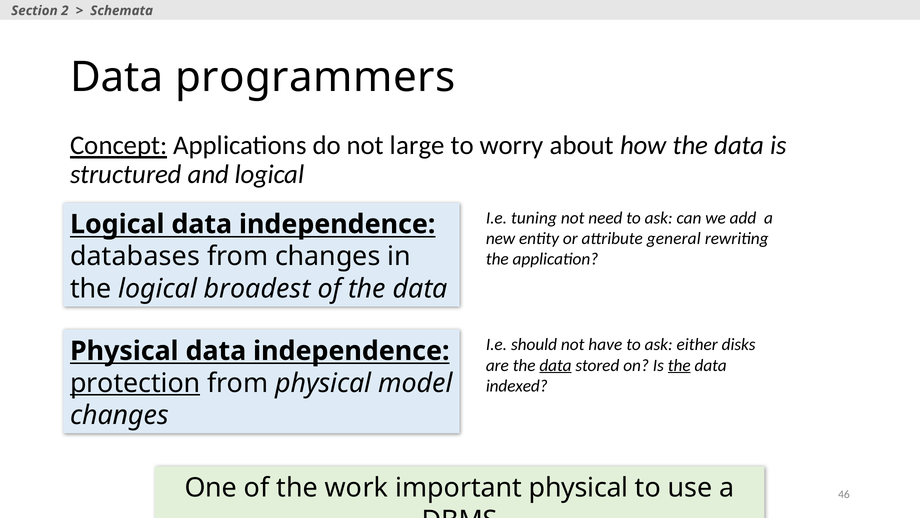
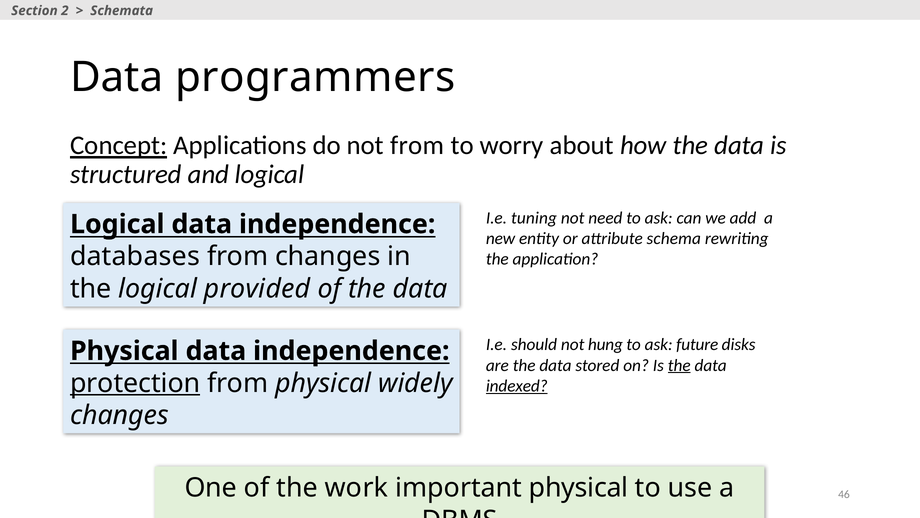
not large: large -> from
general: general -> schema
broadest: broadest -> provided
have: have -> hung
either: either -> future
data at (555, 365) underline: present -> none
model: model -> widely
indexed underline: none -> present
